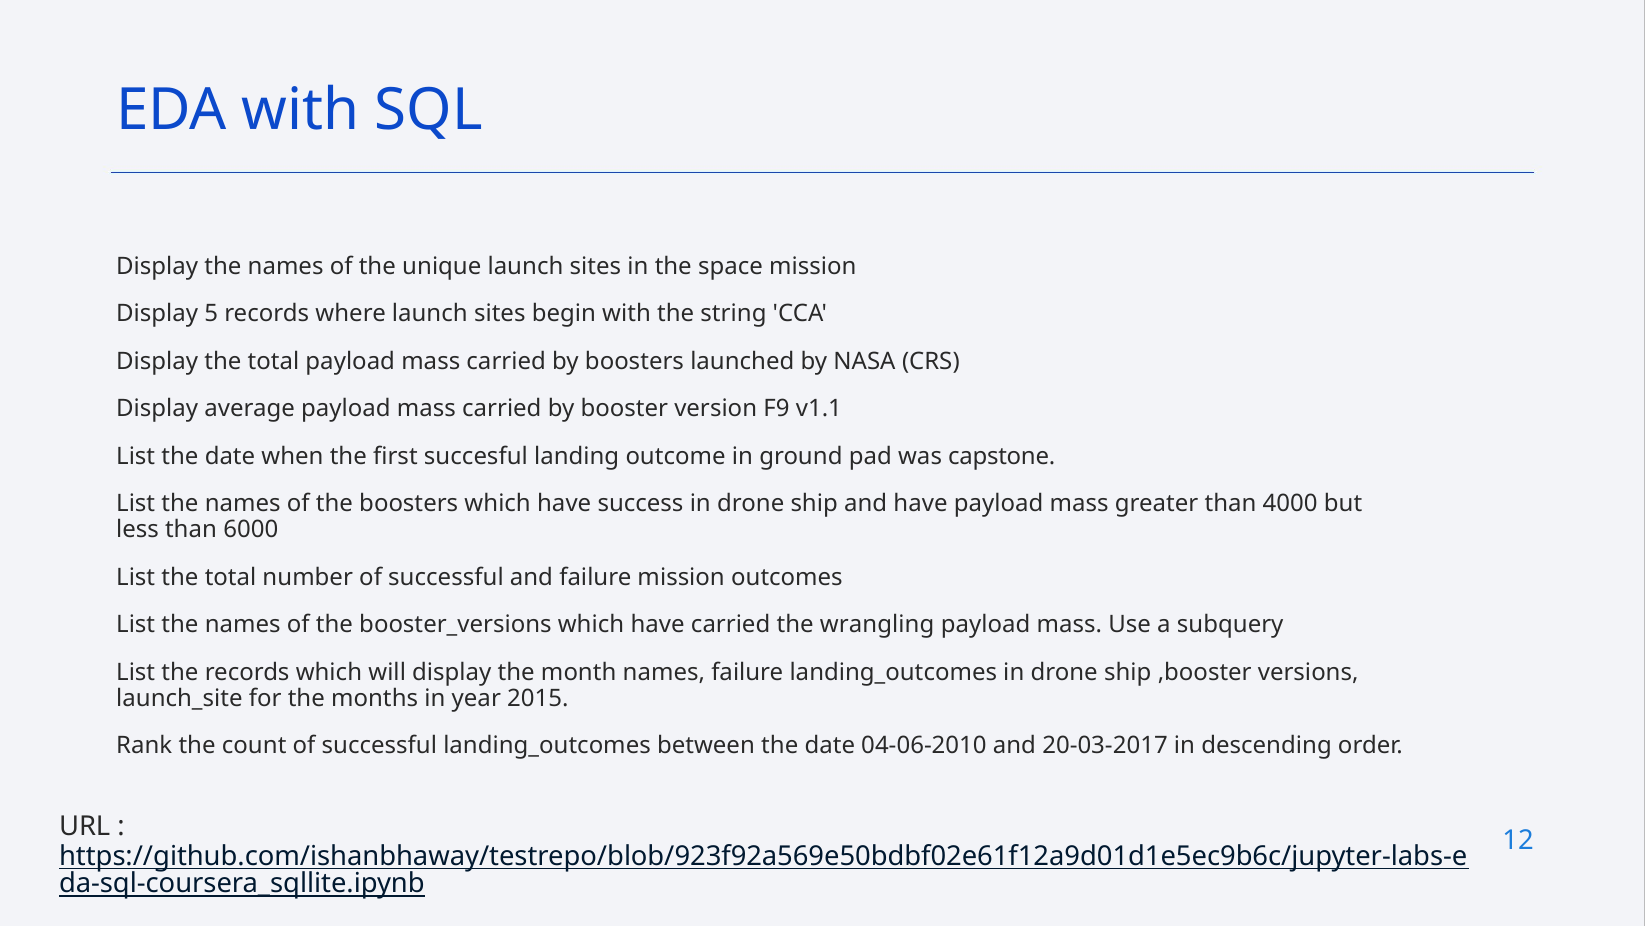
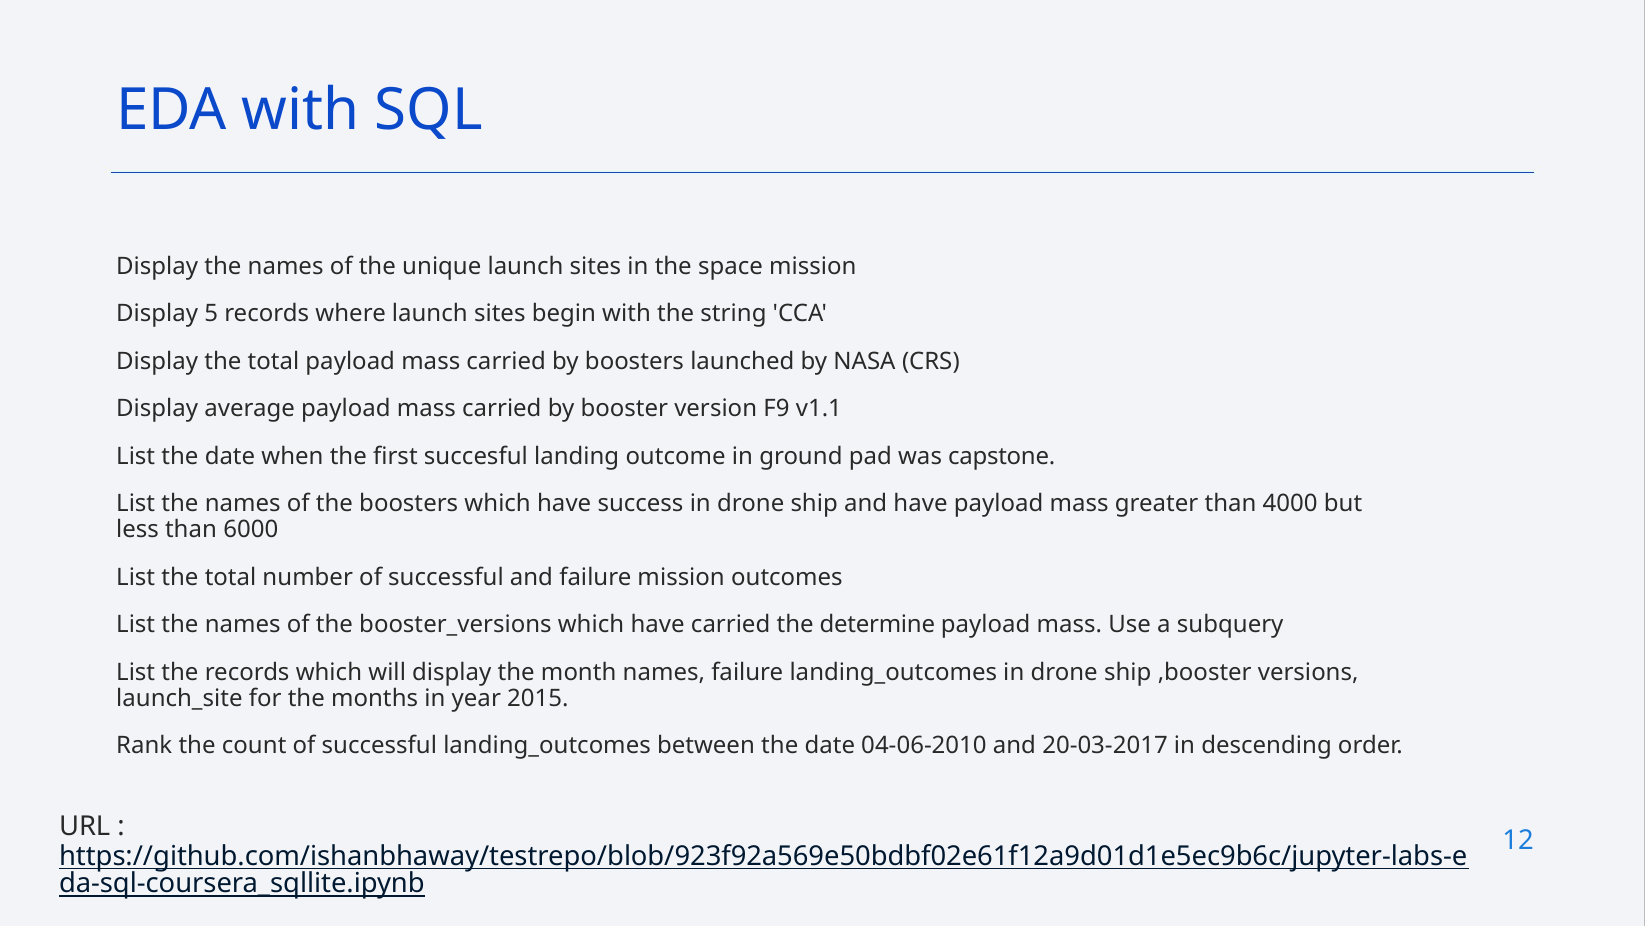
wrangling: wrangling -> determine
